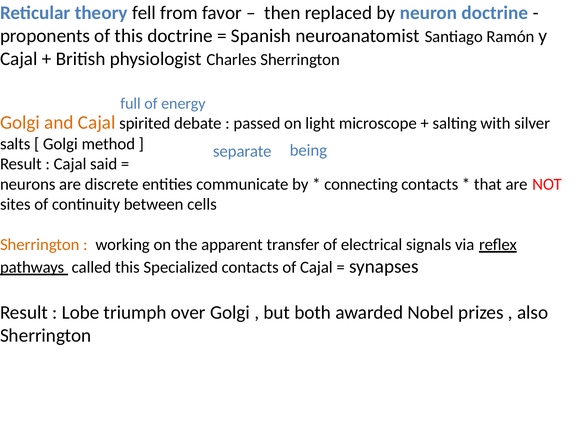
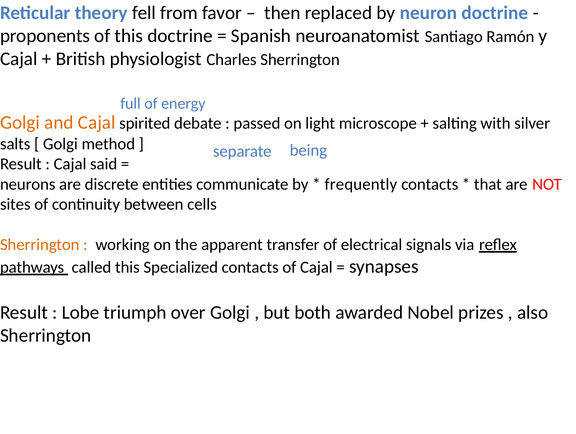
connecting: connecting -> frequently
